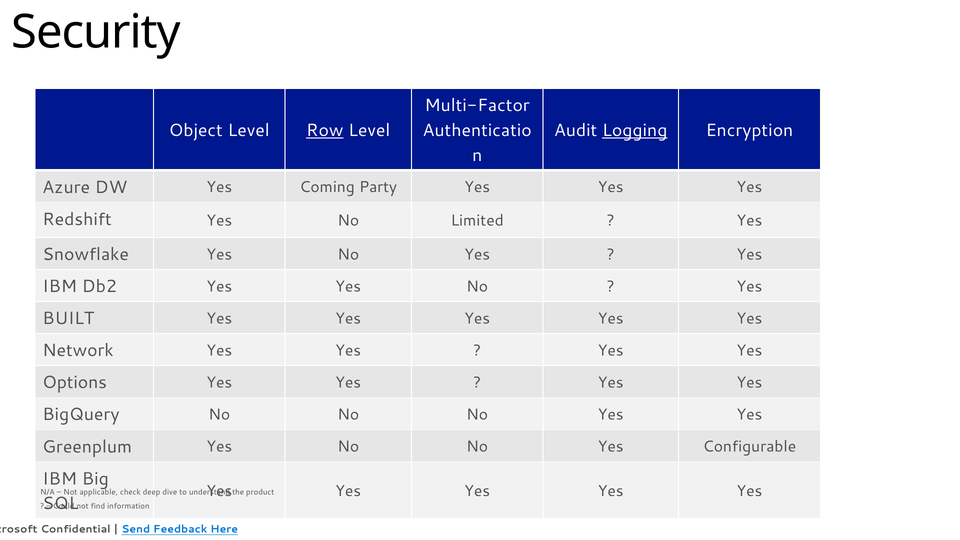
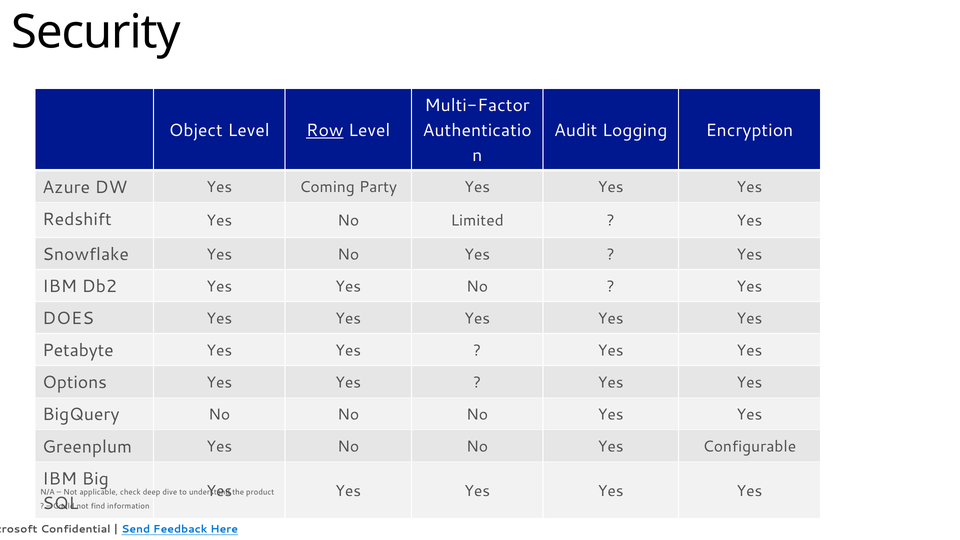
Logging underline: present -> none
BUILT: BUILT -> DOES
Network: Network -> Petabyte
